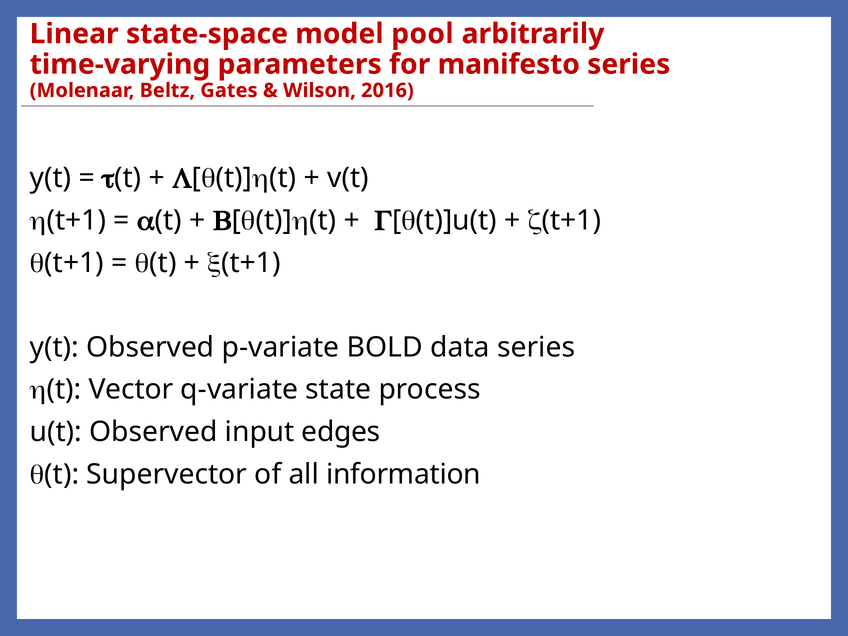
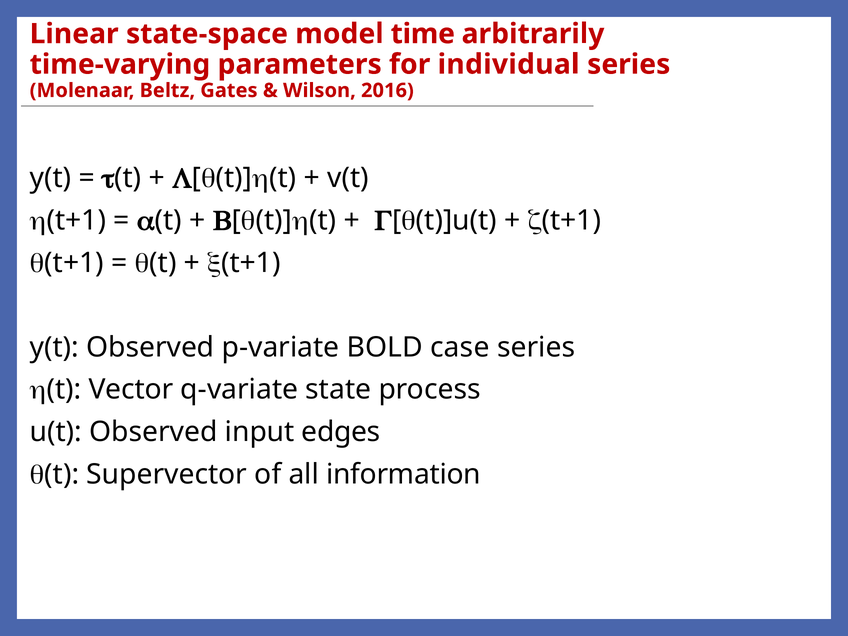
pool: pool -> time
manifesto: manifesto -> individual
data: data -> case
